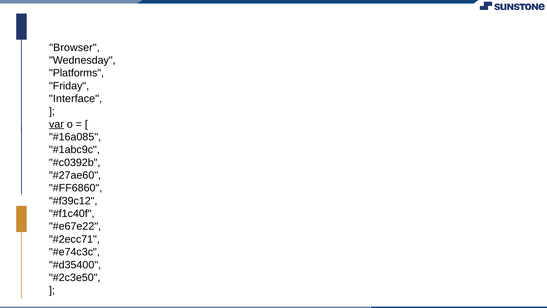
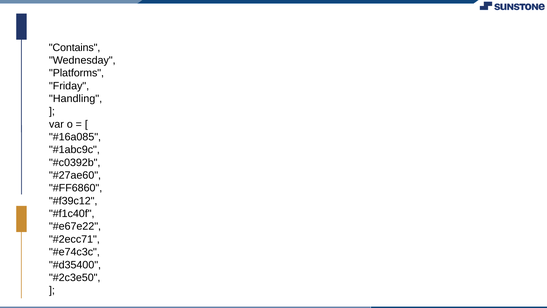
Browser: Browser -> Contains
Interface: Interface -> Handling
var underline: present -> none
